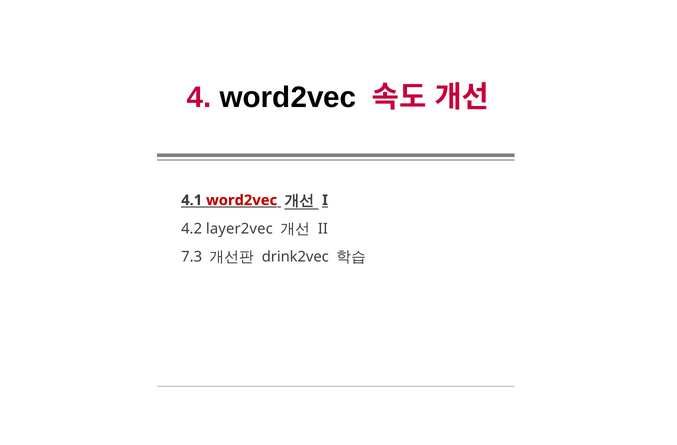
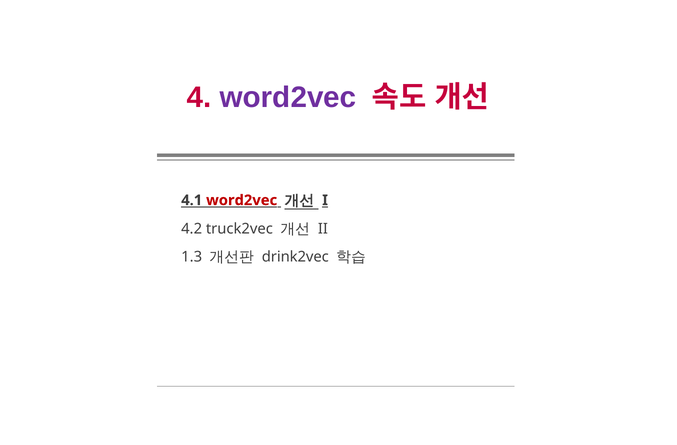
word2vec at (288, 97) colour: black -> purple
layer2vec: layer2vec -> truck2vec
7.3: 7.3 -> 1.3
